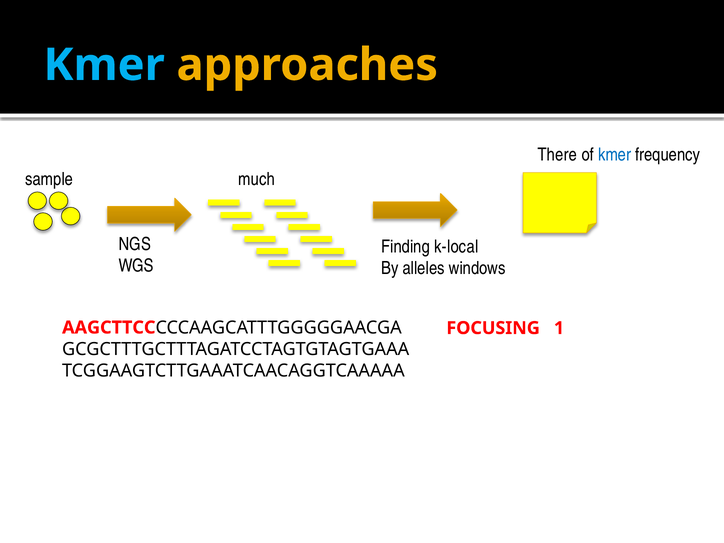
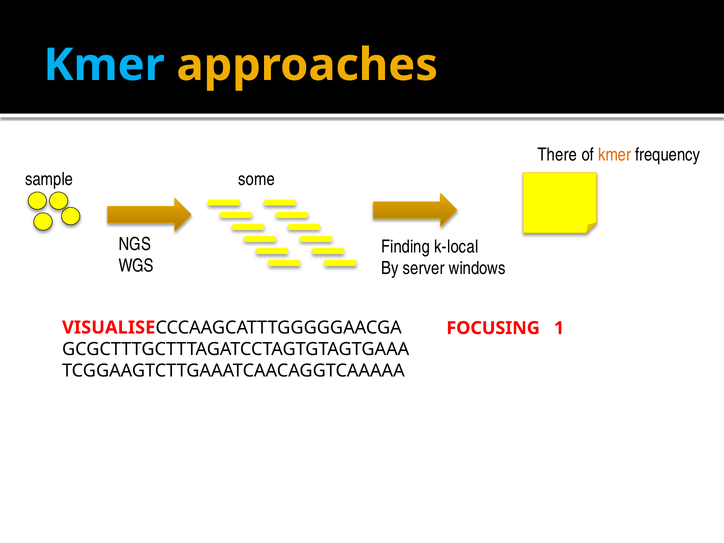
kmer at (615, 155) colour: blue -> orange
much: much -> some
alleles: alleles -> server
AAGCTTCC: AAGCTTCC -> VISUALISE
